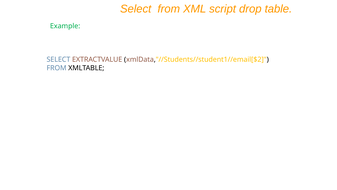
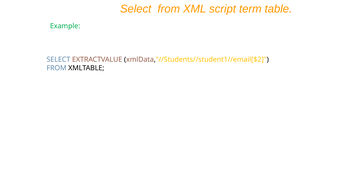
drop: drop -> term
